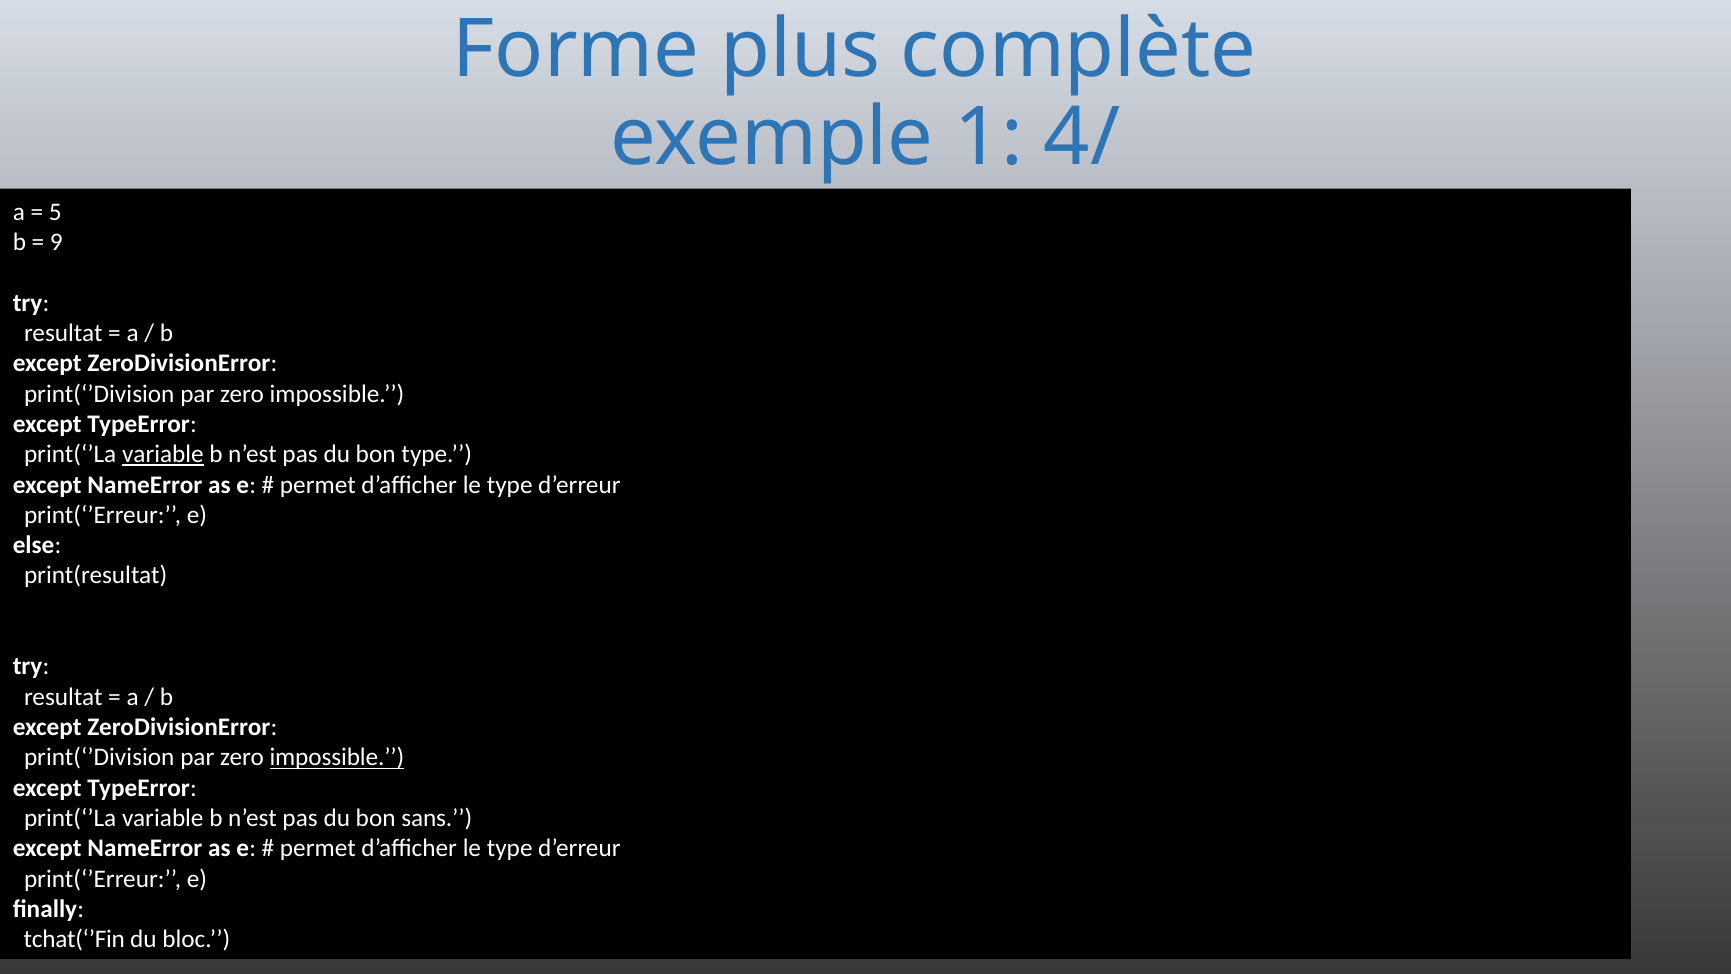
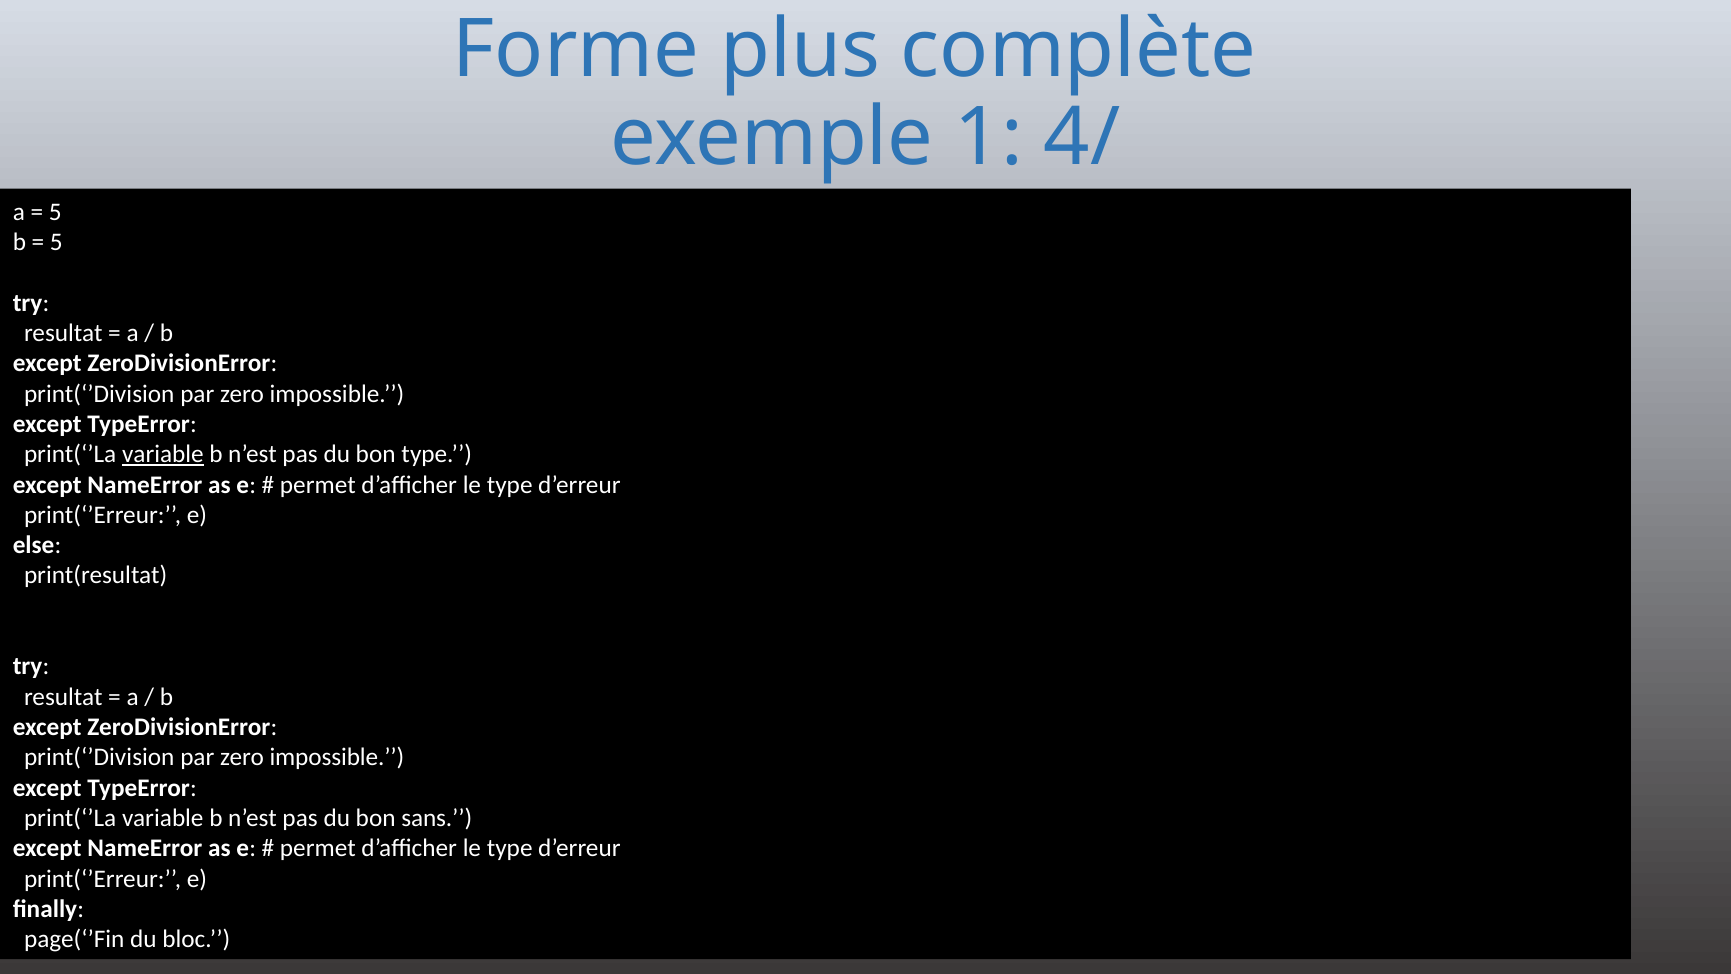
9 at (56, 242): 9 -> 5
impossible at (337, 757) underline: present -> none
tchat(‘’Fin: tchat(‘’Fin -> page(‘’Fin
